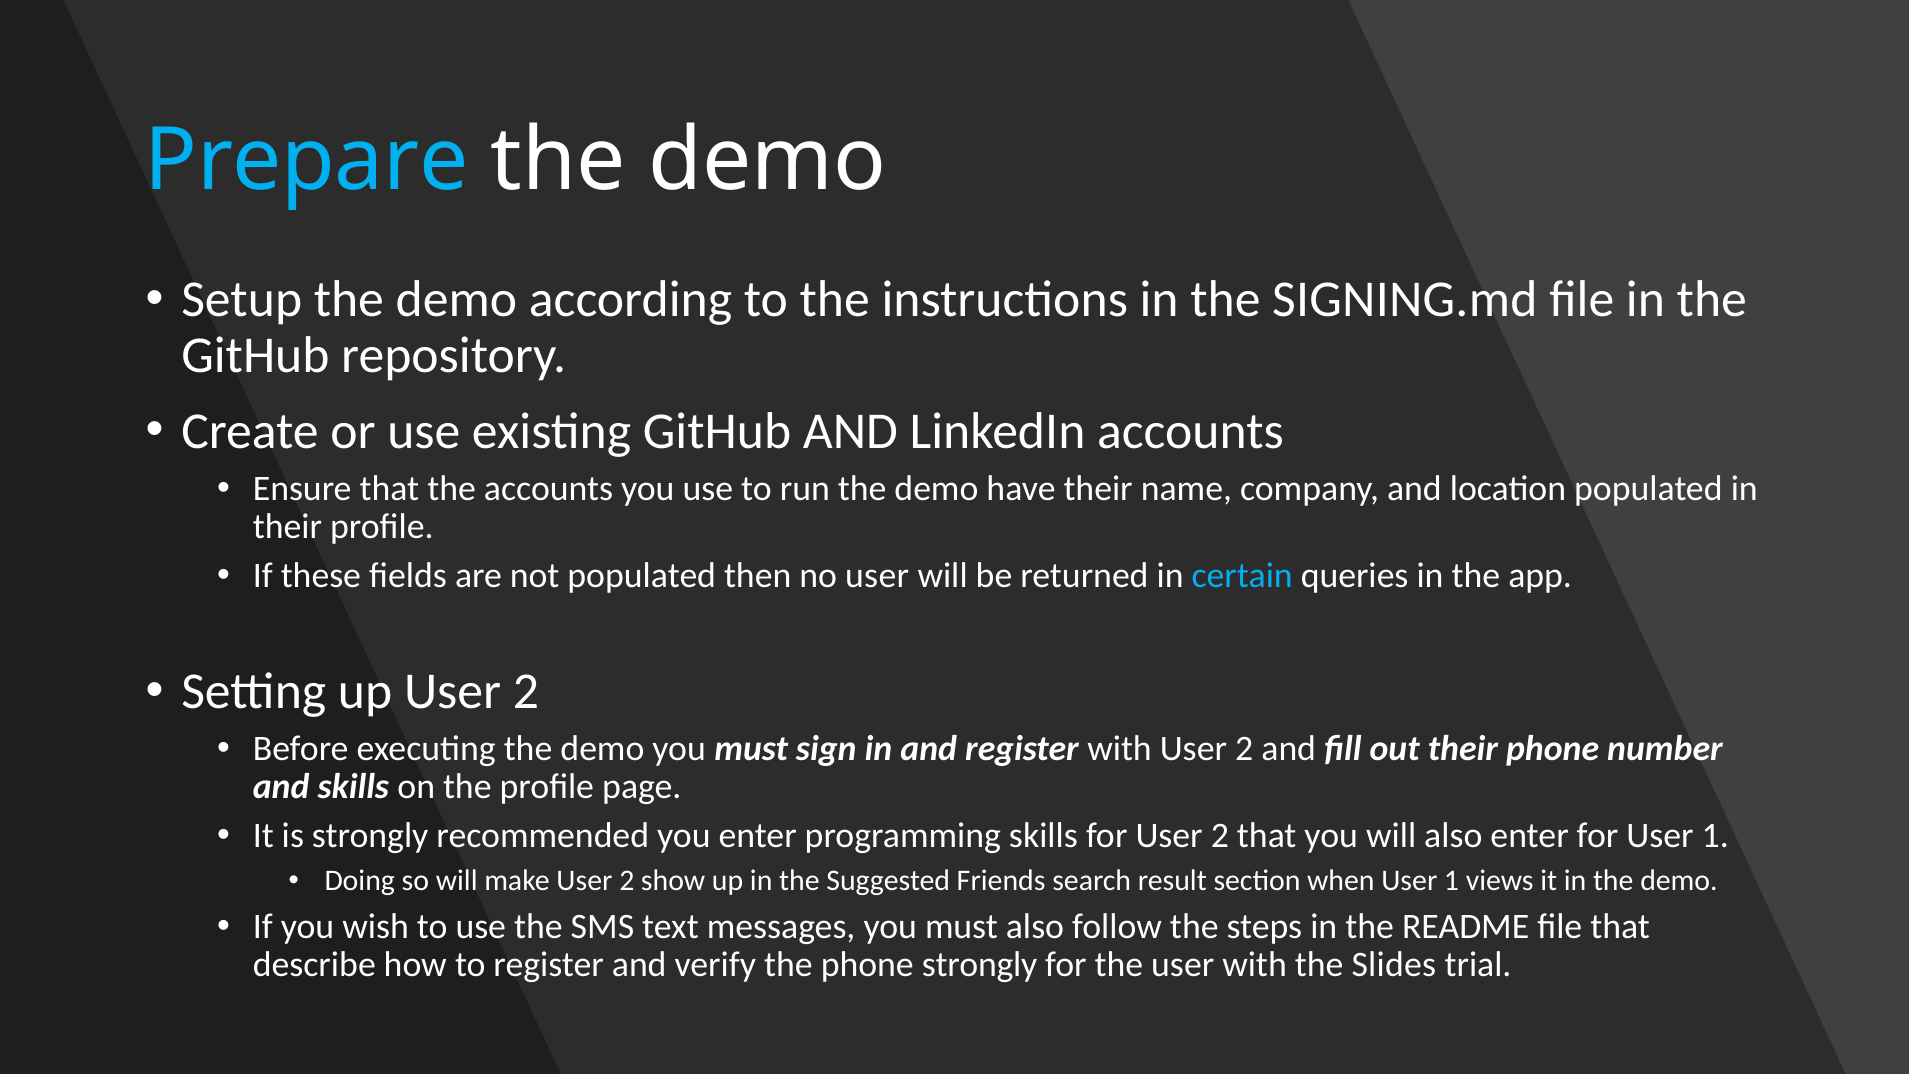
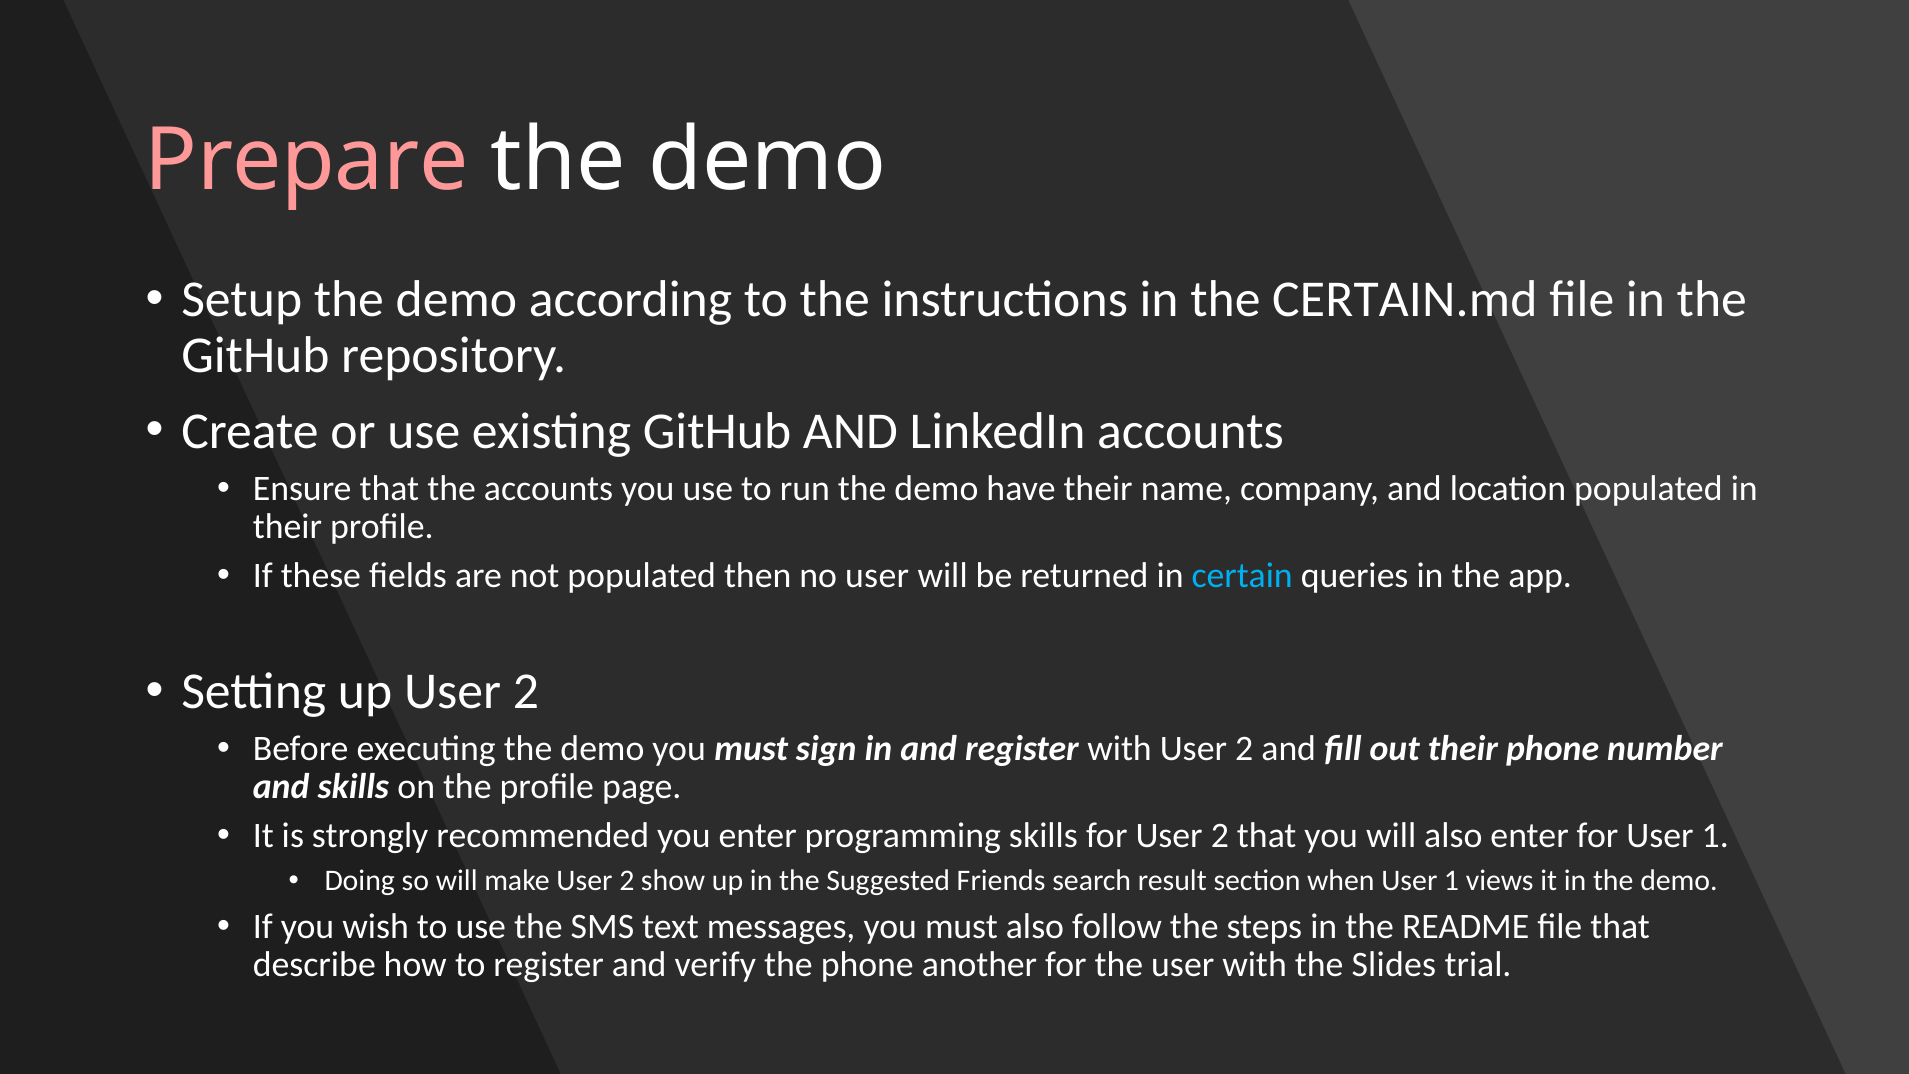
Prepare colour: light blue -> pink
SIGNING.md: SIGNING.md -> CERTAIN.md
phone strongly: strongly -> another
